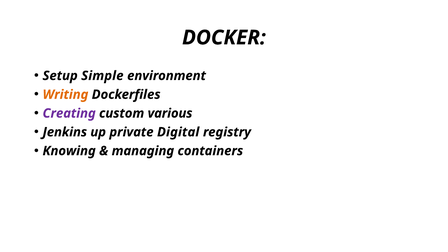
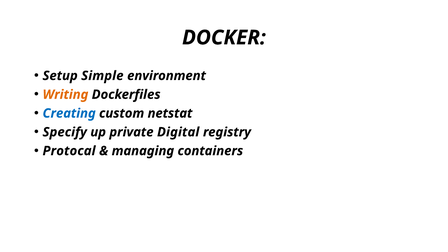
Creating colour: purple -> blue
various: various -> netstat
Jenkins: Jenkins -> Specify
Knowing: Knowing -> Protocal
